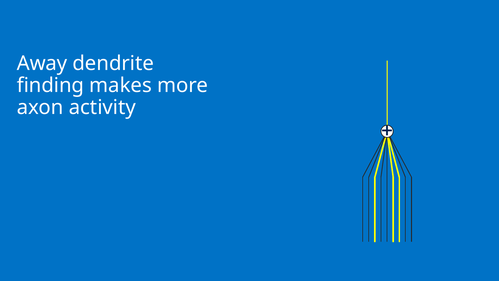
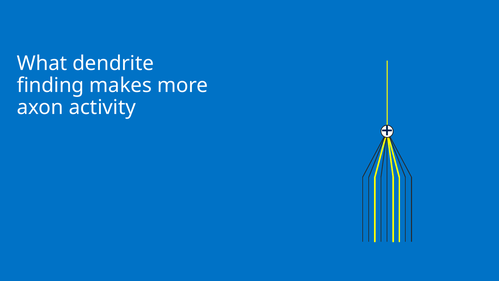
Away: Away -> What
